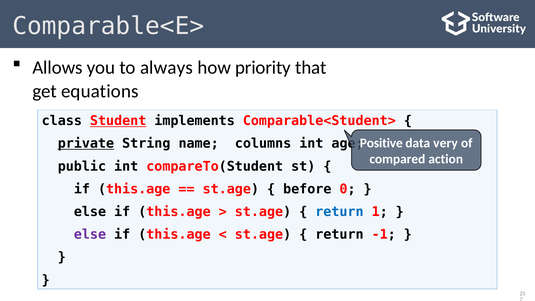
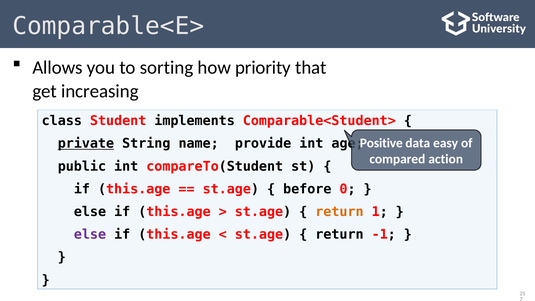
always: always -> sorting
equations: equations -> increasing
Student underline: present -> none
very: very -> easy
columns: columns -> provide
return at (339, 212) colour: blue -> orange
